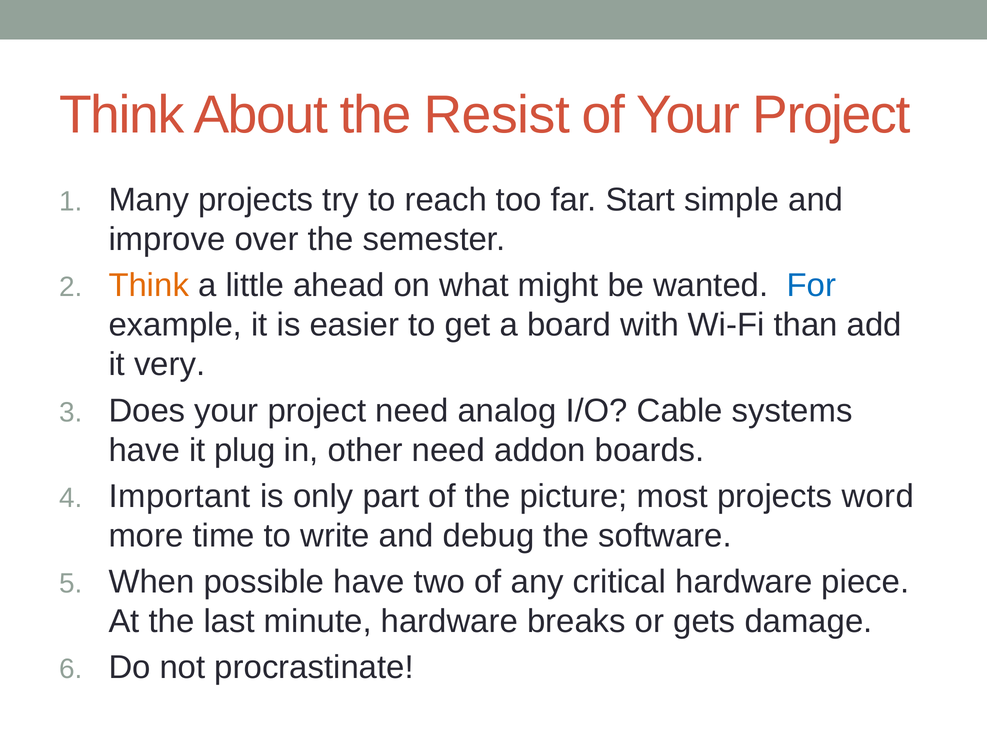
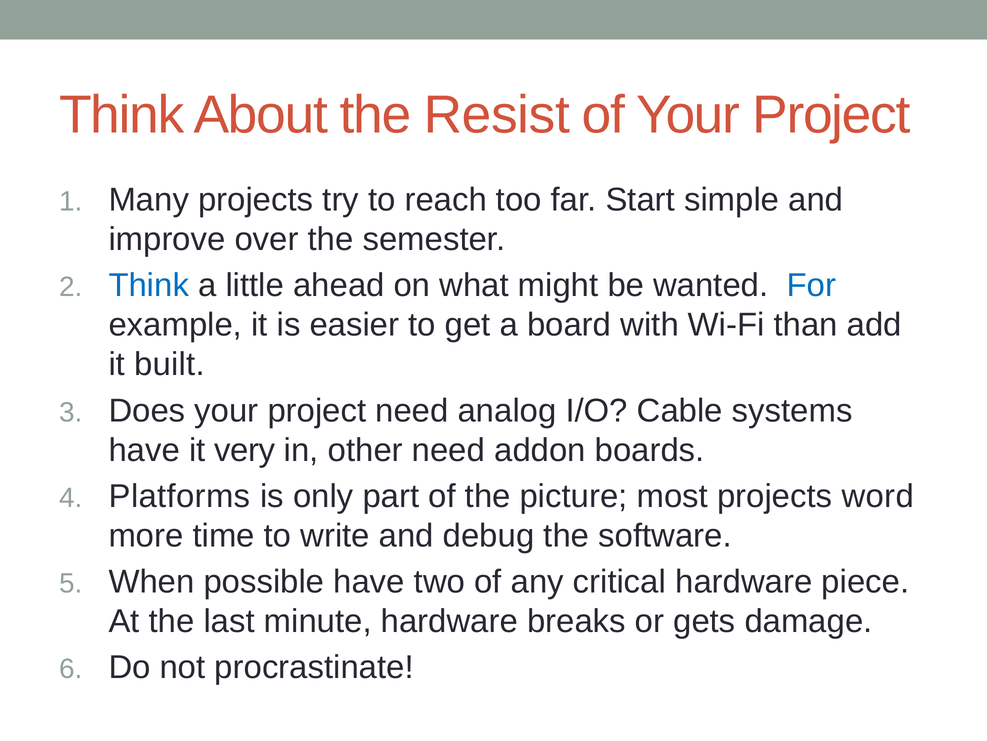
Think at (149, 285) colour: orange -> blue
very: very -> built
plug: plug -> very
Important: Important -> Platforms
